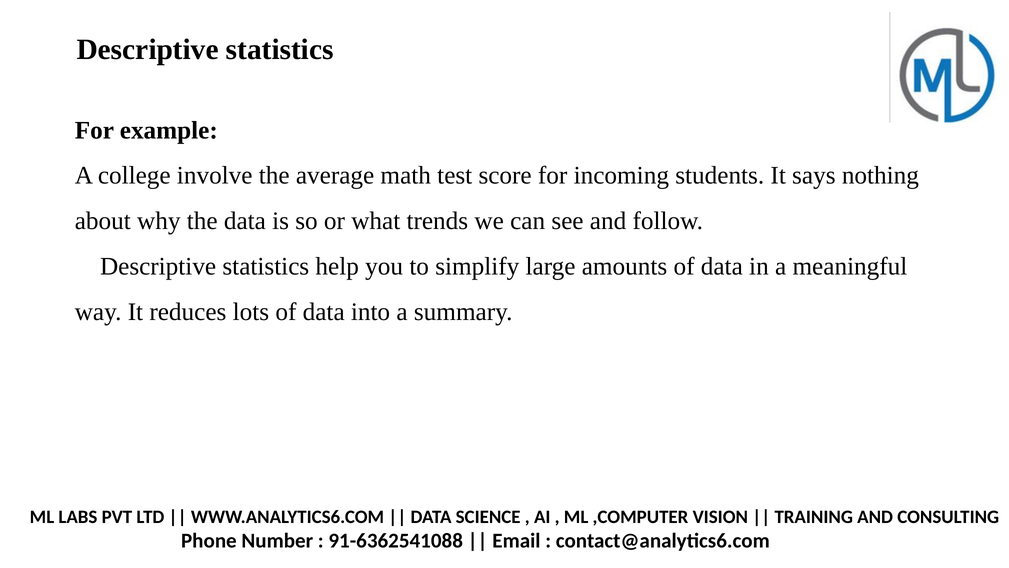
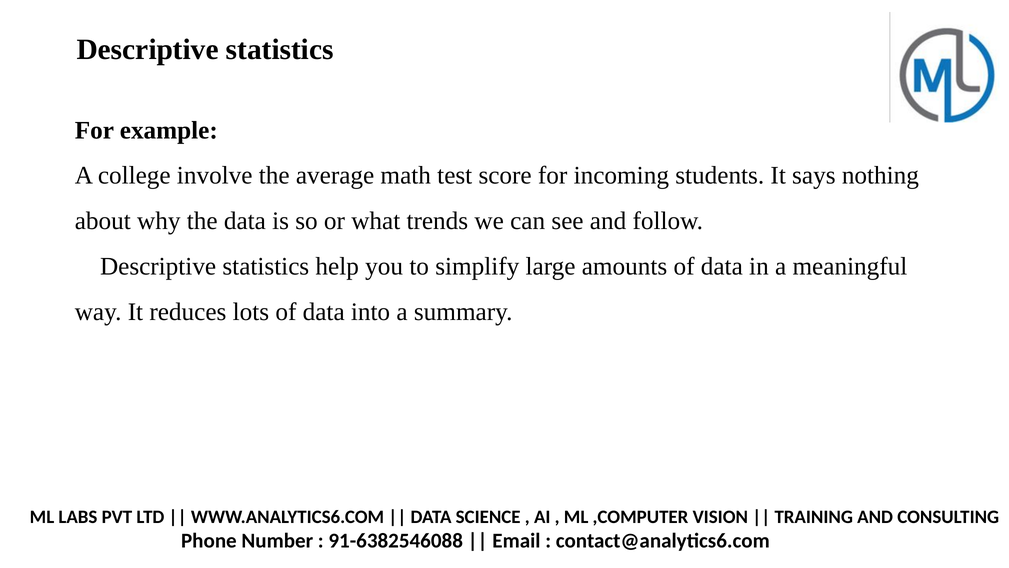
91-6362541088: 91-6362541088 -> 91-6382546088
